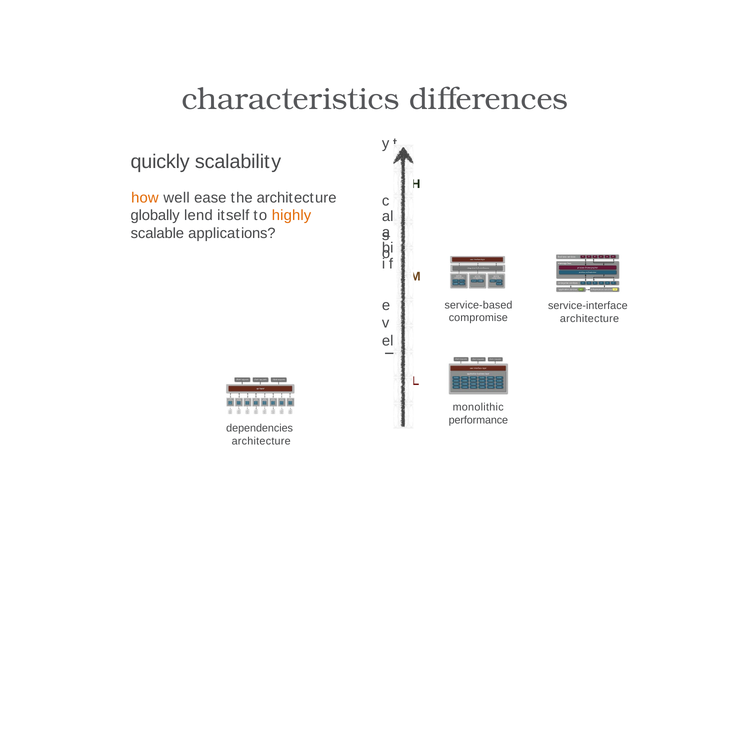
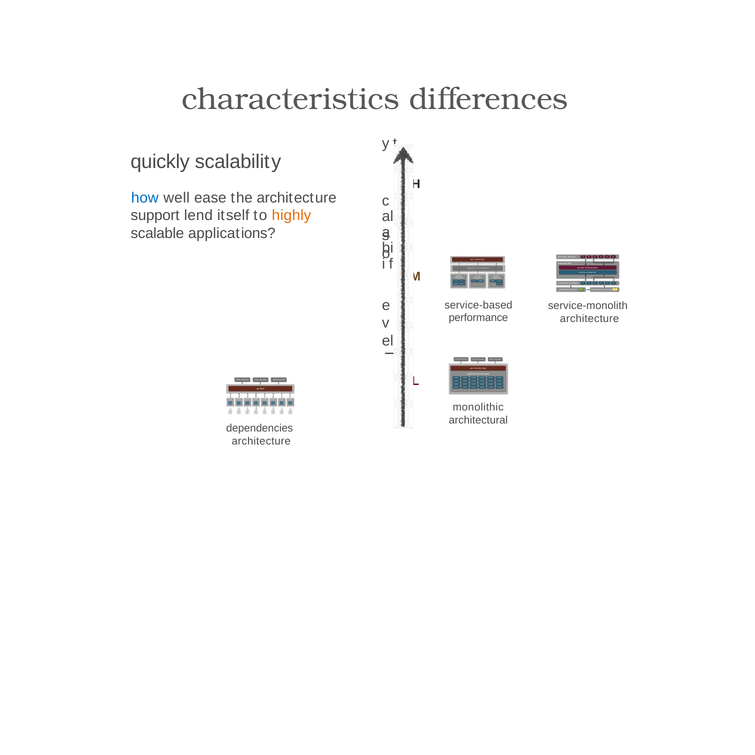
how colour: orange -> blue
globally: globally -> support
service-interface: service-interface -> service-monolith
compromise: compromise -> performance
performance: performance -> architectural
